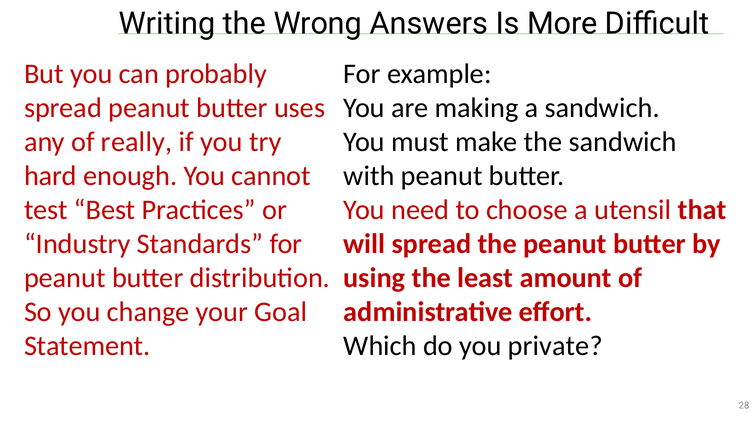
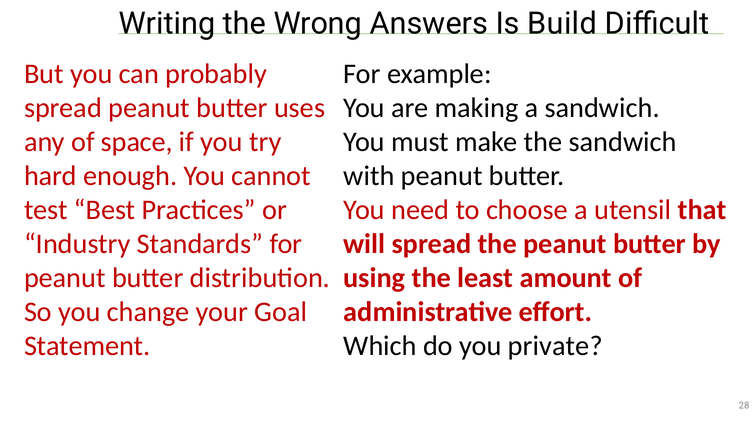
More: More -> Build
really: really -> space
